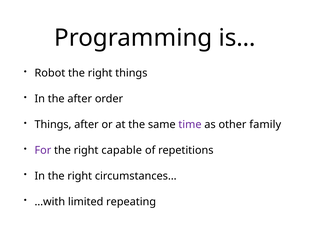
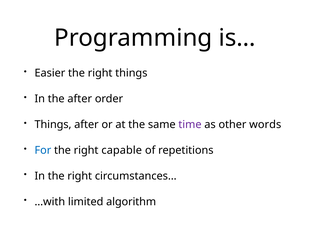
Robot: Robot -> Easier
family: family -> words
For colour: purple -> blue
repeating: repeating -> algorithm
